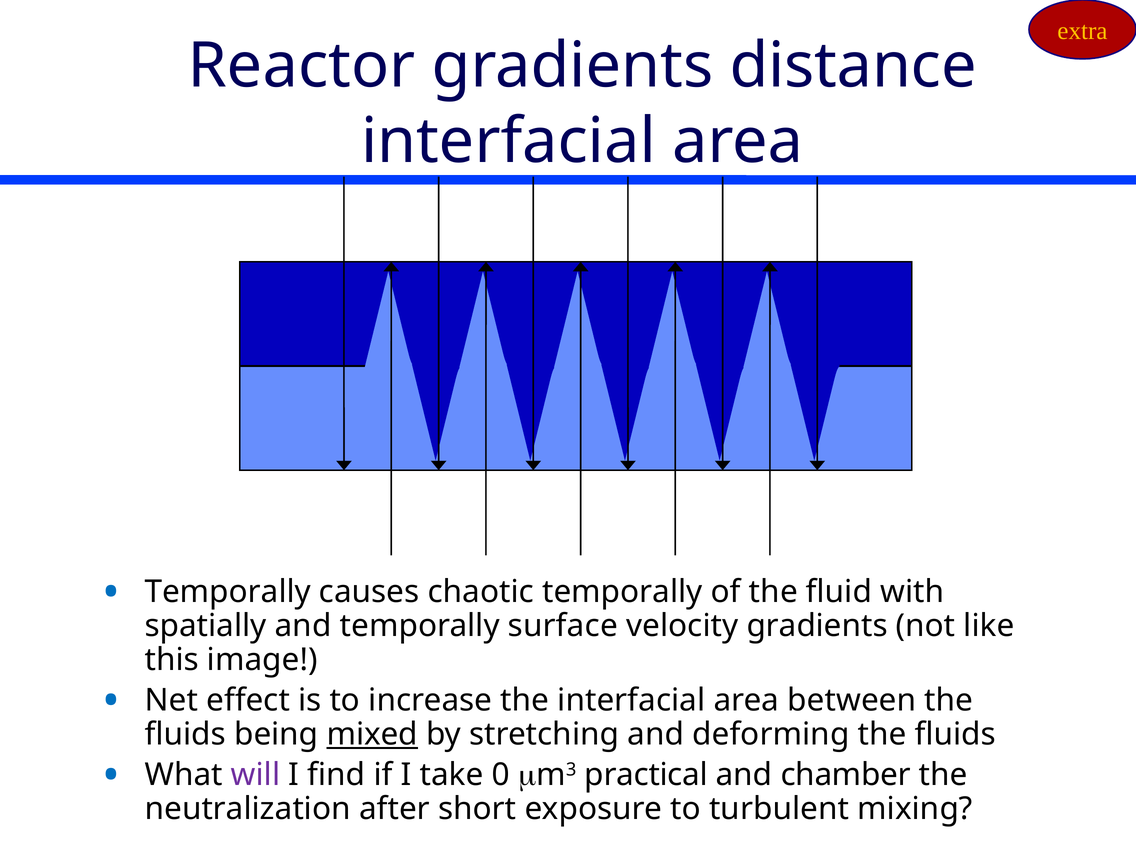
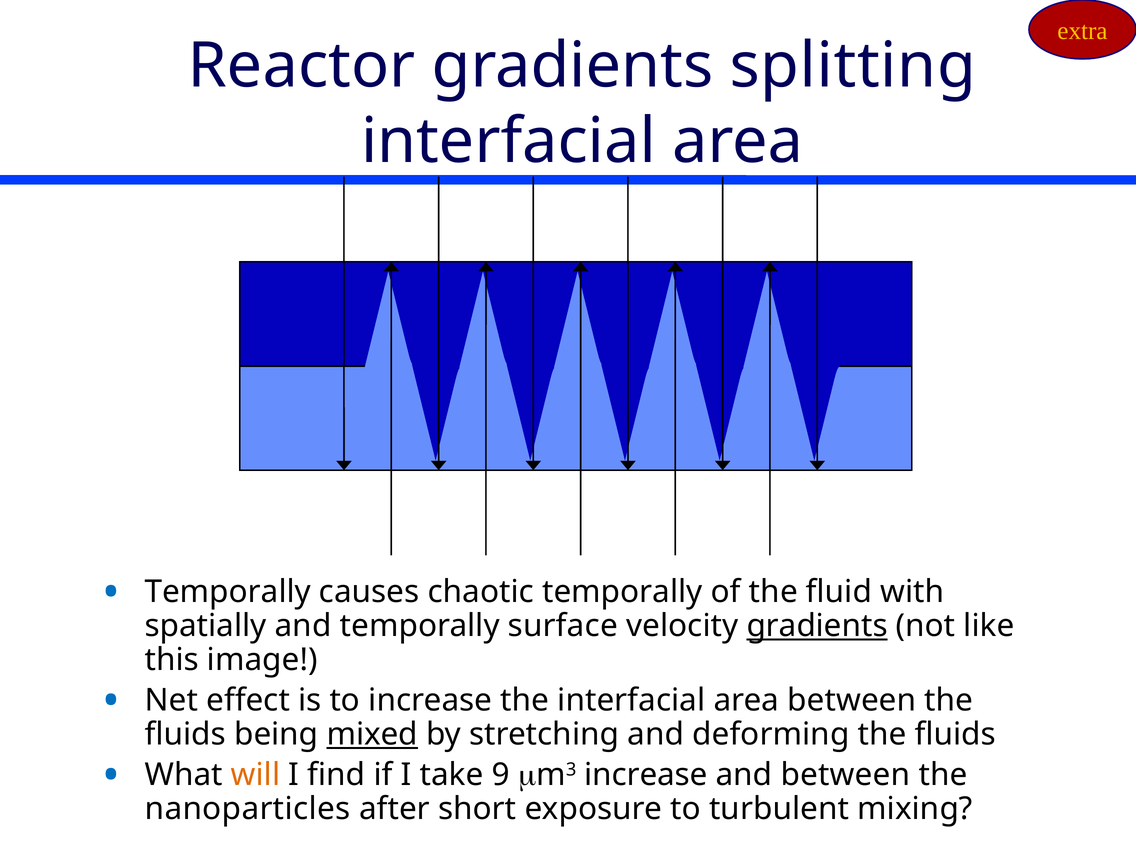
distance: distance -> splitting
gradients at (817, 626) underline: none -> present
will colour: purple -> orange
0: 0 -> 9
mm3 practical: practical -> increase
and chamber: chamber -> between
neutralization: neutralization -> nanoparticles
